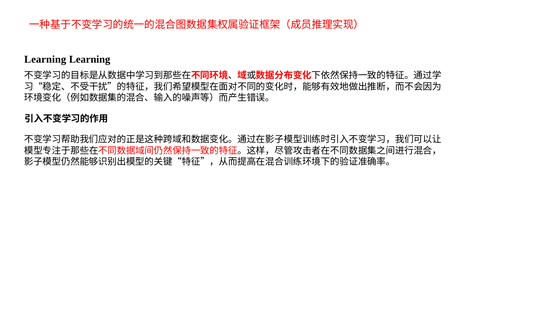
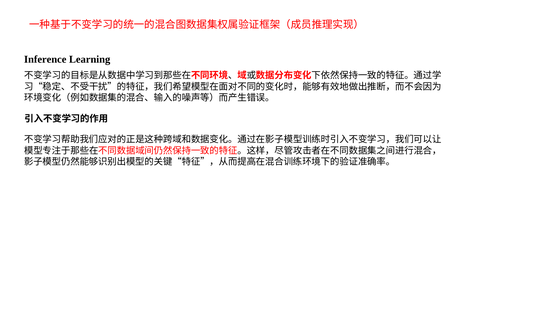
Learning at (45, 59): Learning -> Inference
